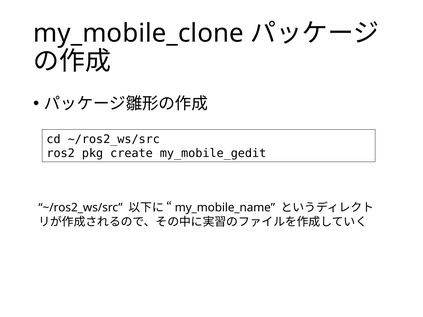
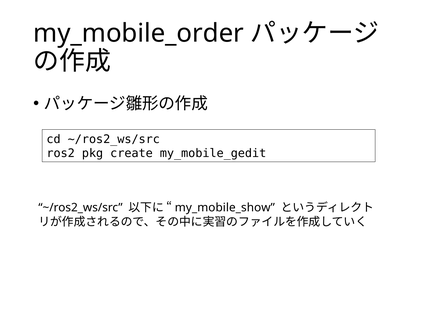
my_mobile_clone: my_mobile_clone -> my_mobile_order
my_mobile_name: my_mobile_name -> my_mobile_show
